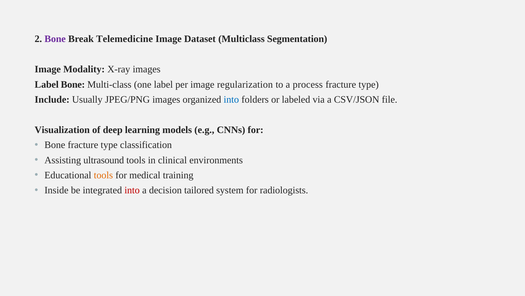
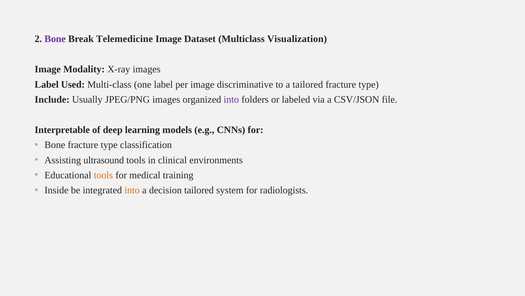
Segmentation: Segmentation -> Visualization
Label Bone: Bone -> Used
regularization: regularization -> discriminative
a process: process -> tailored
into at (231, 99) colour: blue -> purple
Visualization: Visualization -> Interpretable
into at (132, 190) colour: red -> orange
